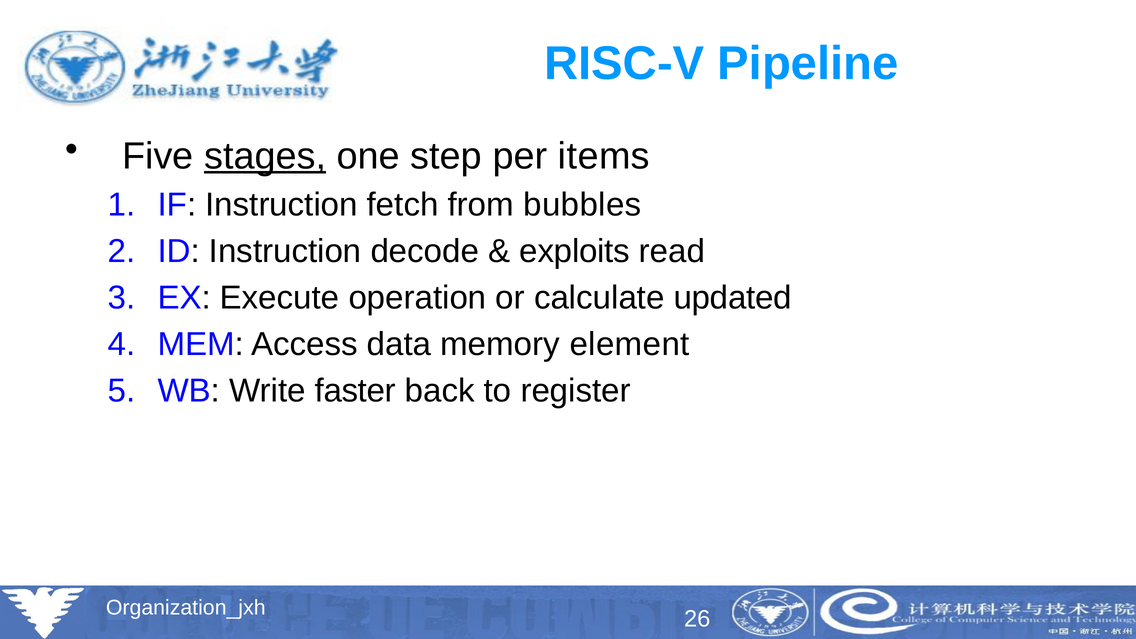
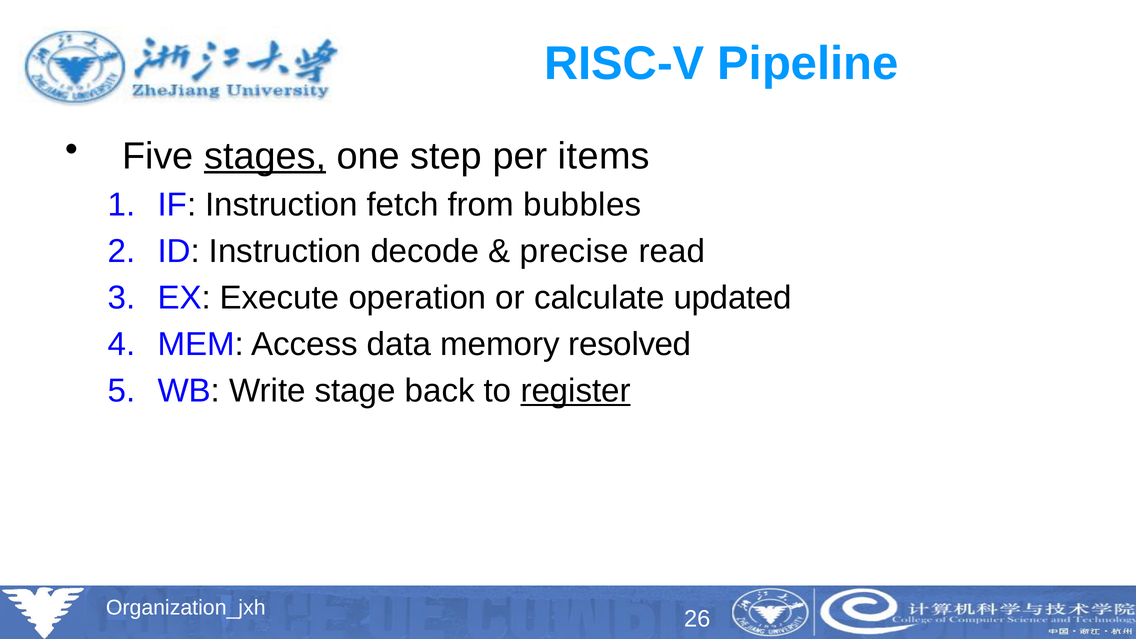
exploits: exploits -> precise
element: element -> resolved
faster: faster -> stage
register underline: none -> present
